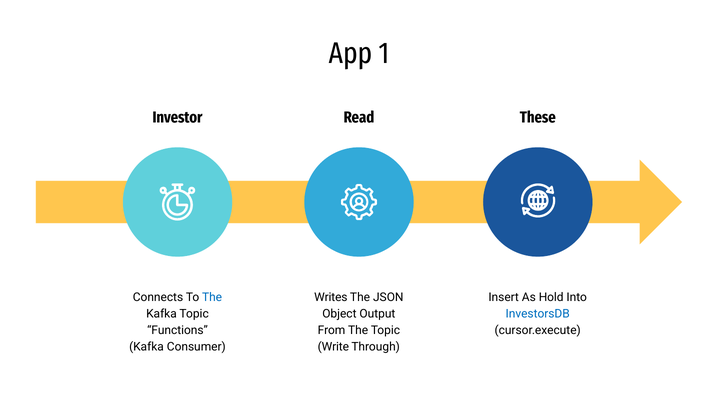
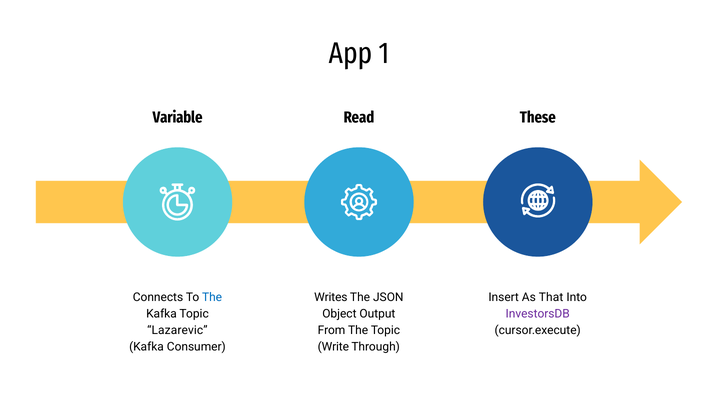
Investor: Investor -> Variable
Hold: Hold -> That
InvestorsDB colour: blue -> purple
Functions: Functions -> Lazarevic
